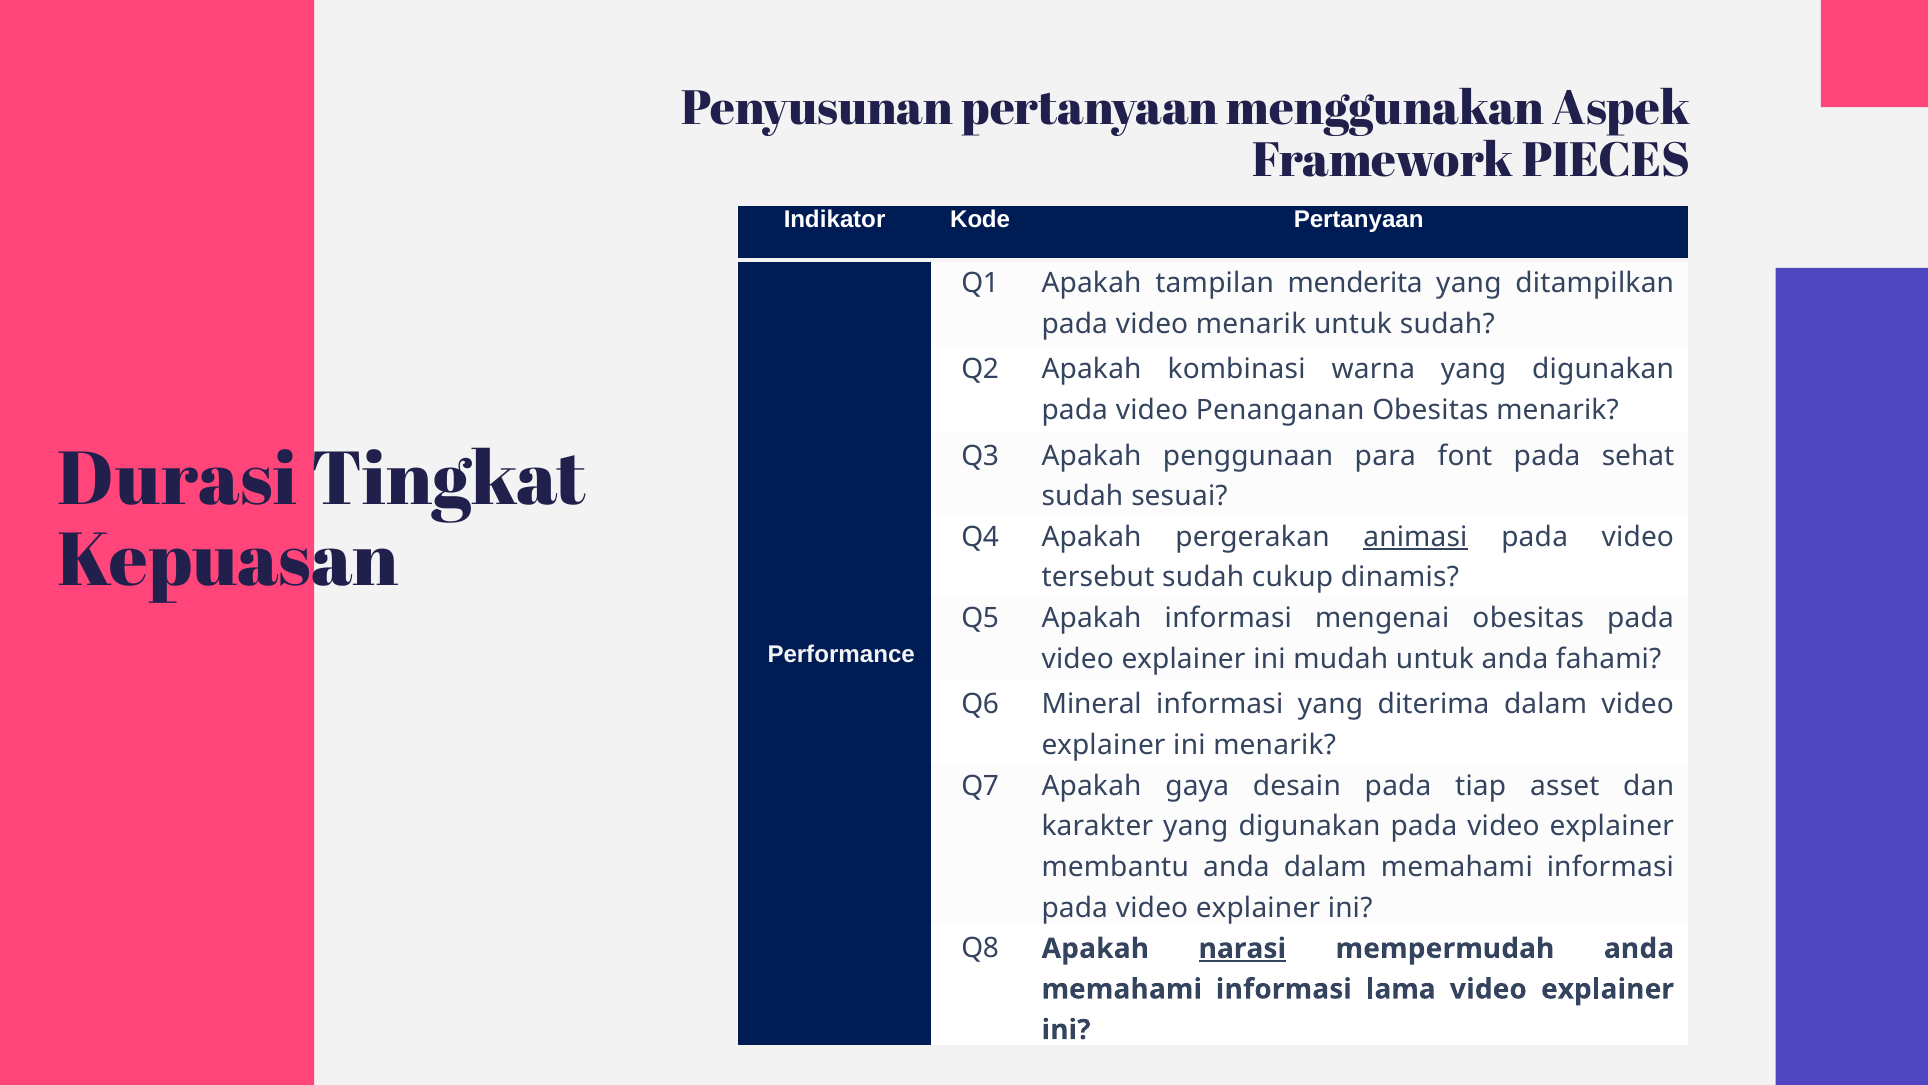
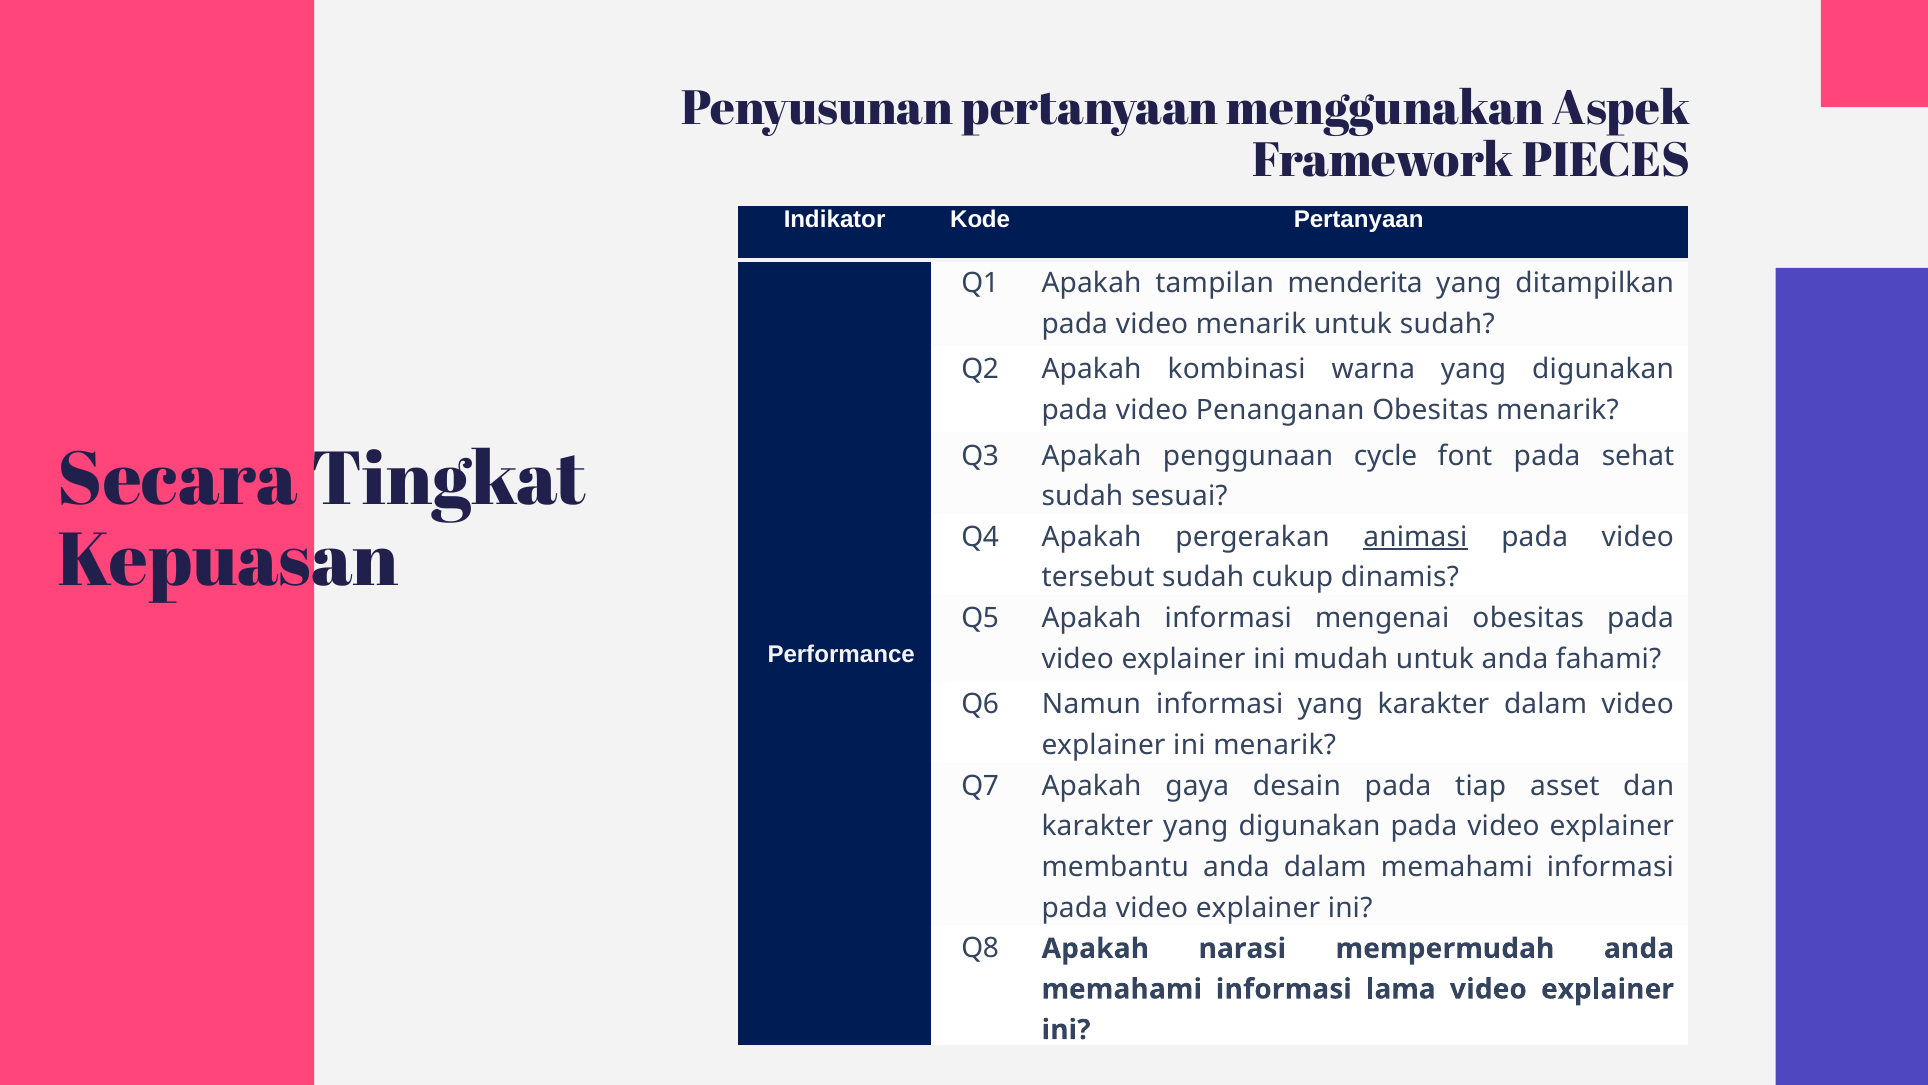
para: para -> cycle
Durasi: Durasi -> Secara
Mineral: Mineral -> Namun
yang diterima: diterima -> karakter
narasi underline: present -> none
